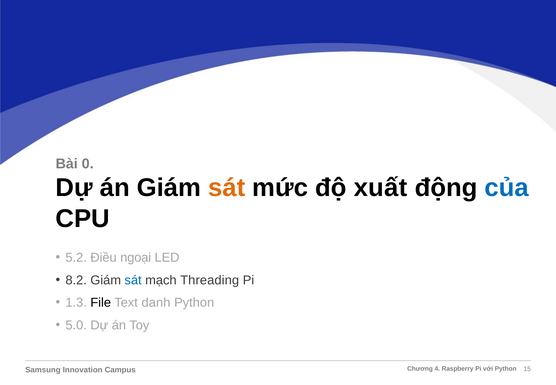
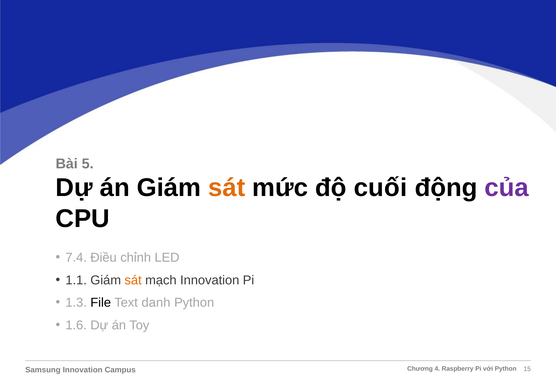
0: 0 -> 5
xuất: xuất -> cuối
của colour: blue -> purple
5.2: 5.2 -> 7.4
ngoại: ngoại -> chỉnh
8.2: 8.2 -> 1.1
sát at (133, 280) colour: blue -> orange
mạch Threading: Threading -> Innovation
5.0: 5.0 -> 1.6
